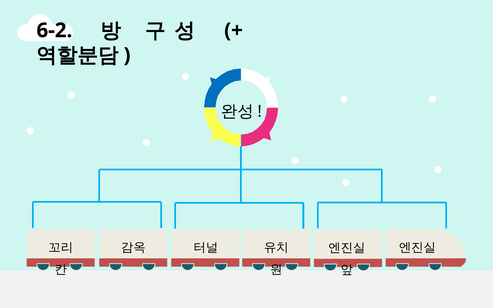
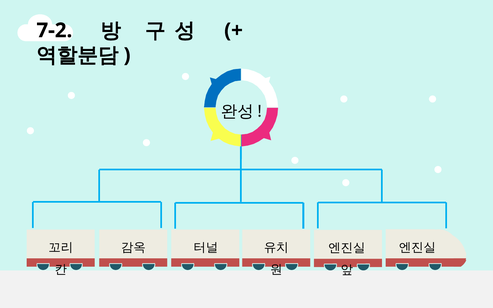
6-2: 6-2 -> 7-2
